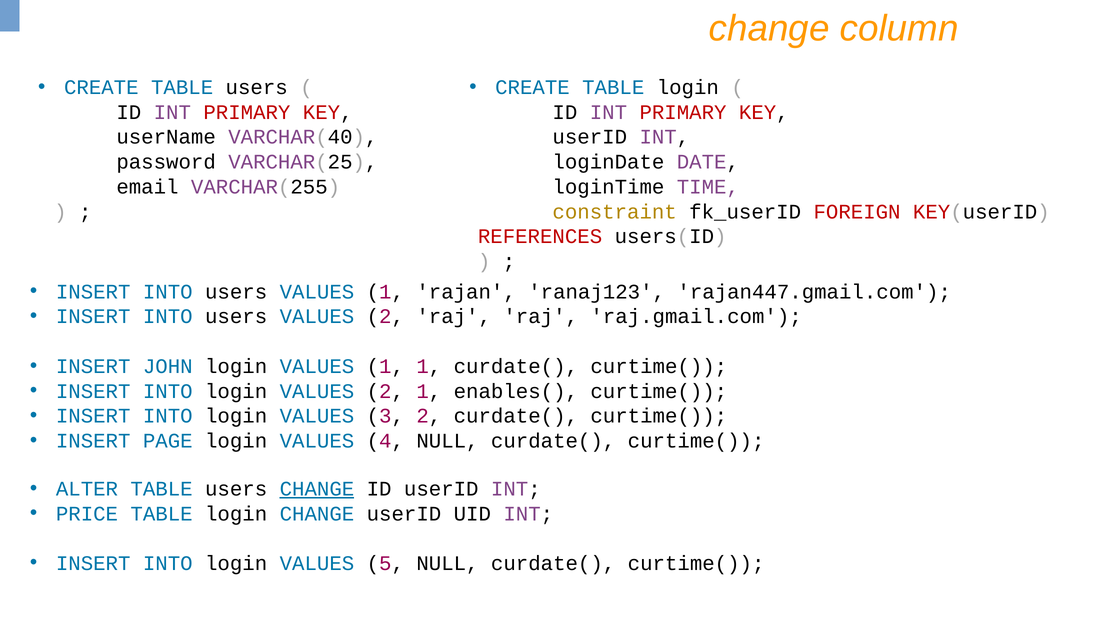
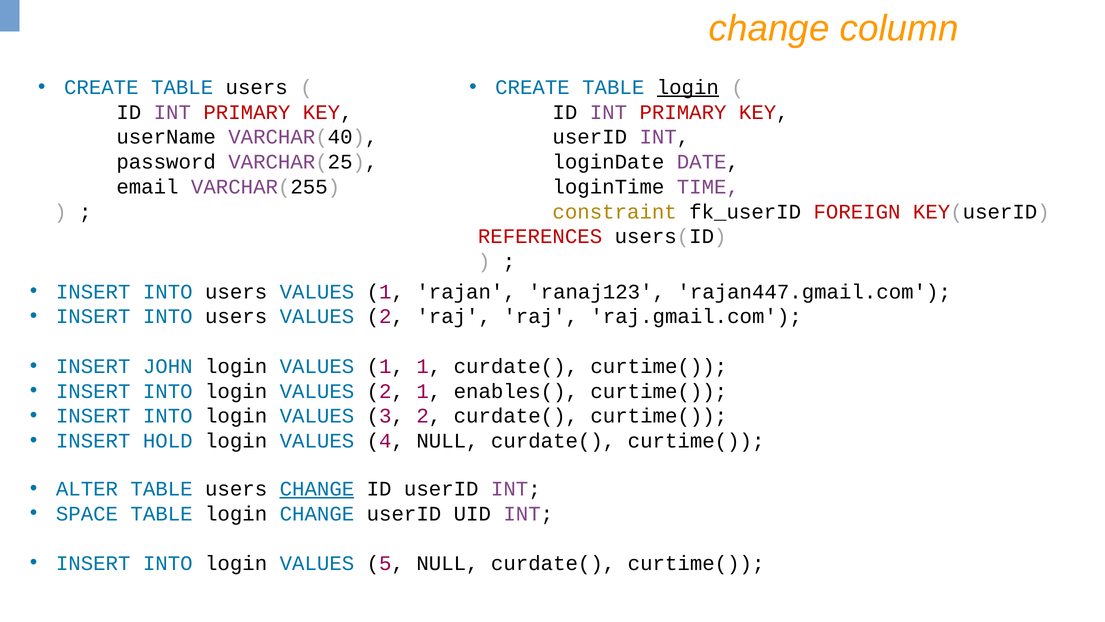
login at (688, 87) underline: none -> present
PAGE: PAGE -> HOLD
PRICE: PRICE -> SPACE
